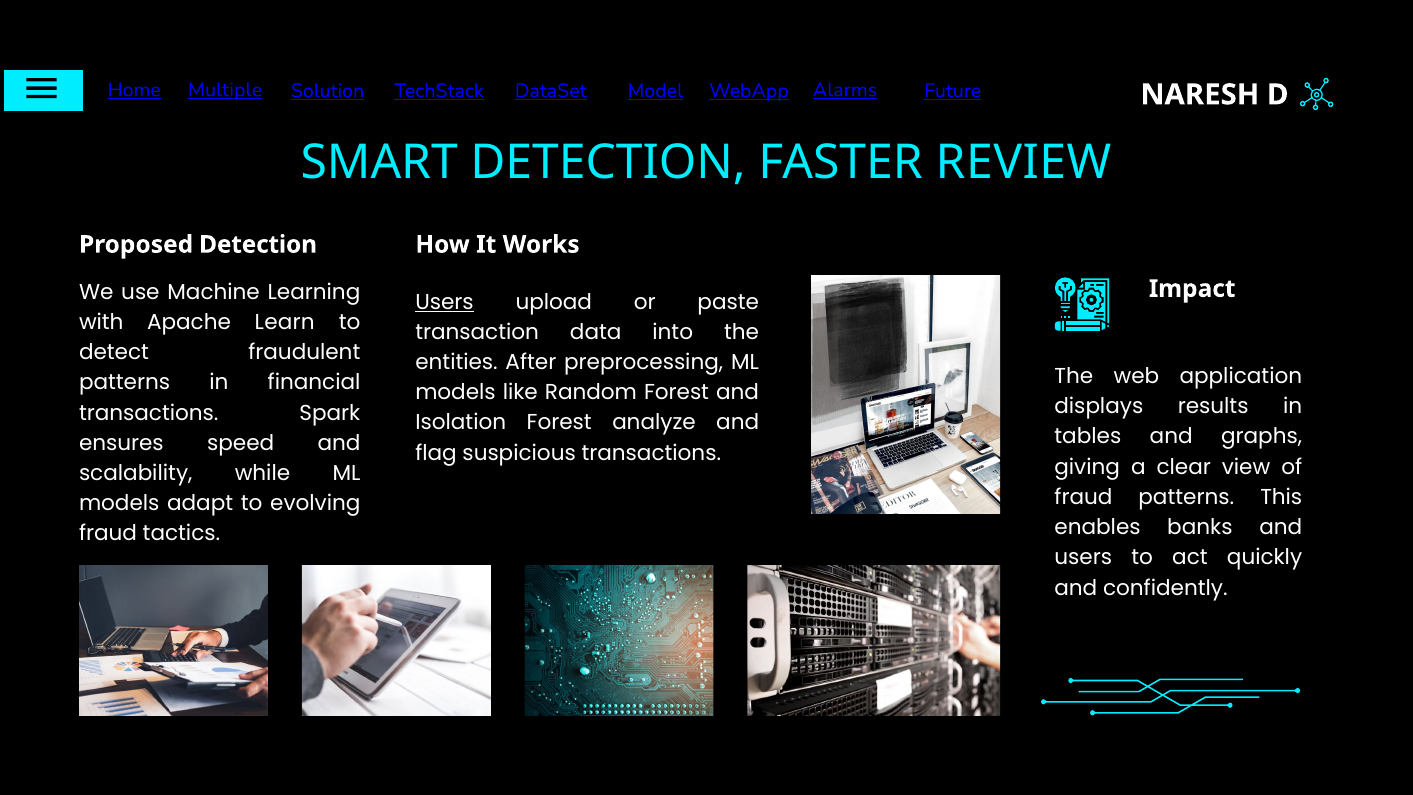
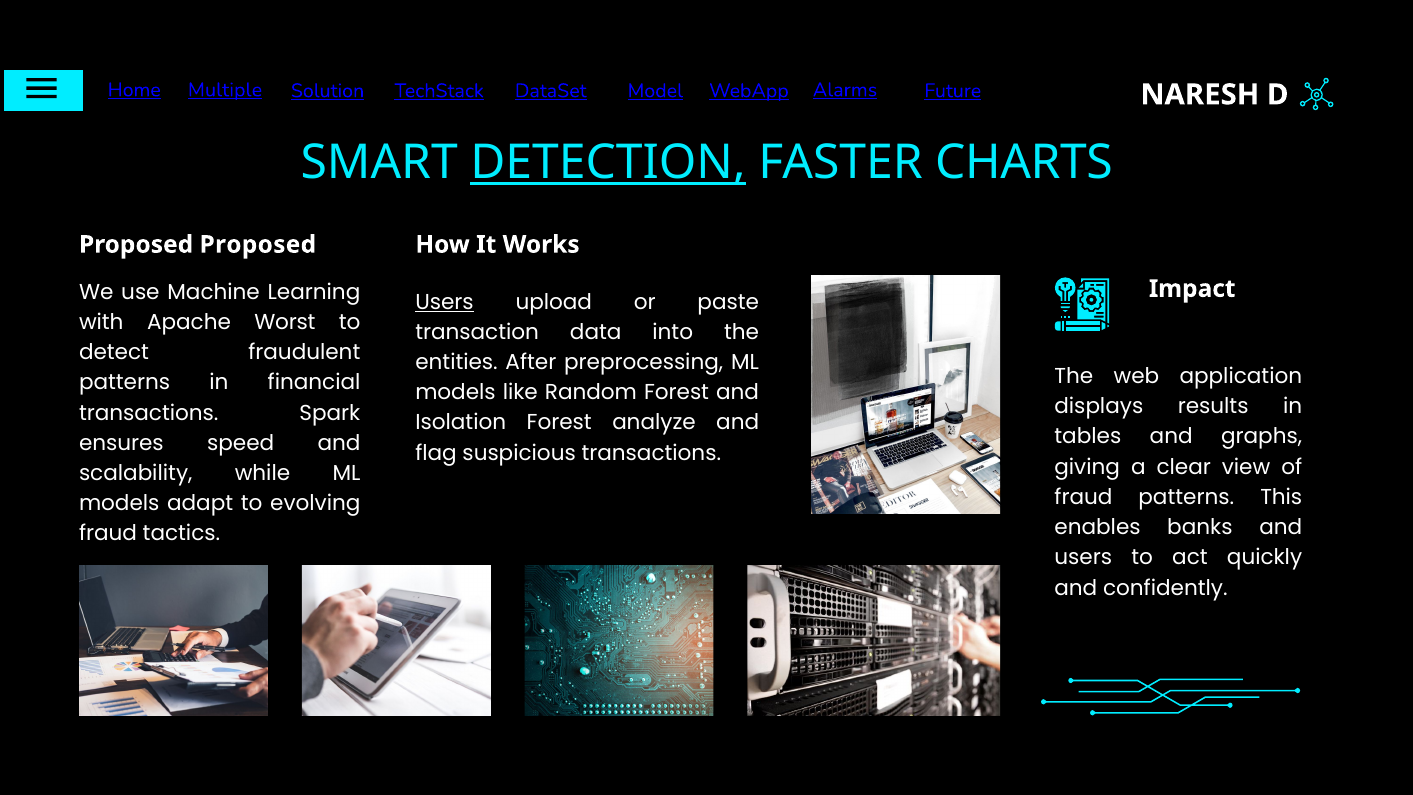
DETECTION at (608, 163) underline: none -> present
REVIEW: REVIEW -> CHARTS
Proposed Detection: Detection -> Proposed
Learn: Learn -> Worst
